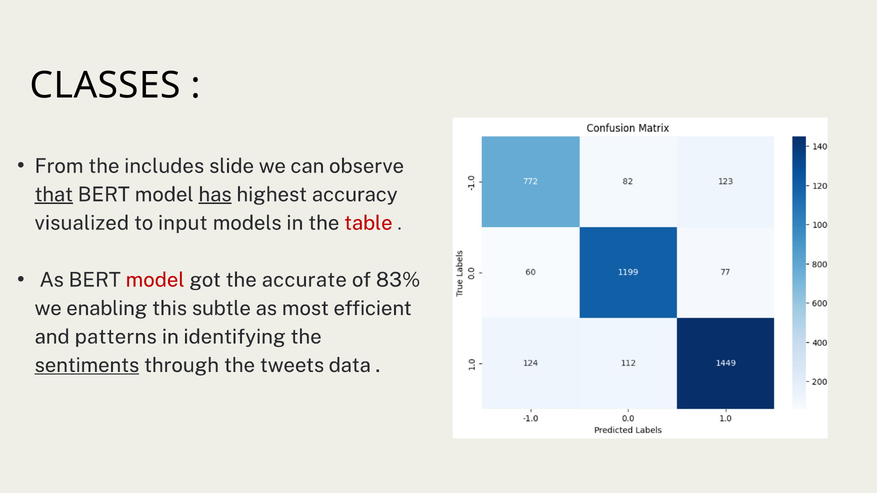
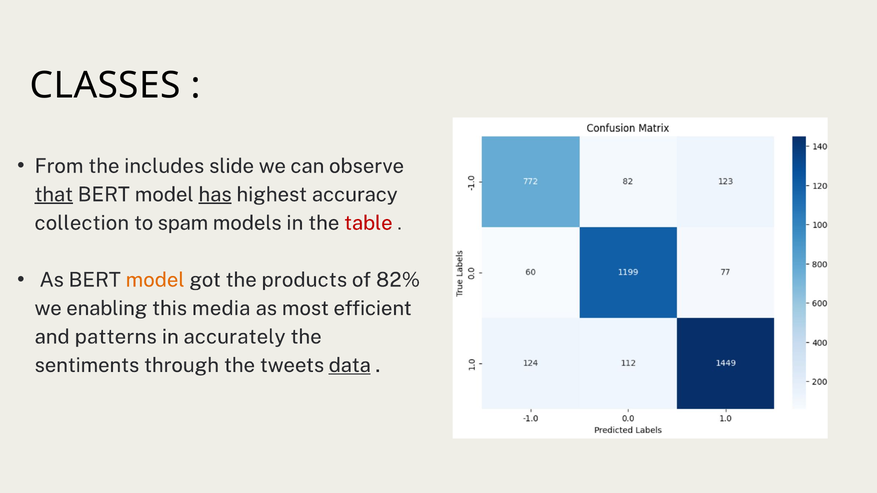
visualized: visualized -> collection
input: input -> spam
model at (155, 280) colour: red -> orange
accurate: accurate -> products
83%: 83% -> 82%
subtle: subtle -> media
identifying: identifying -> accurately
sentiments underline: present -> none
data underline: none -> present
